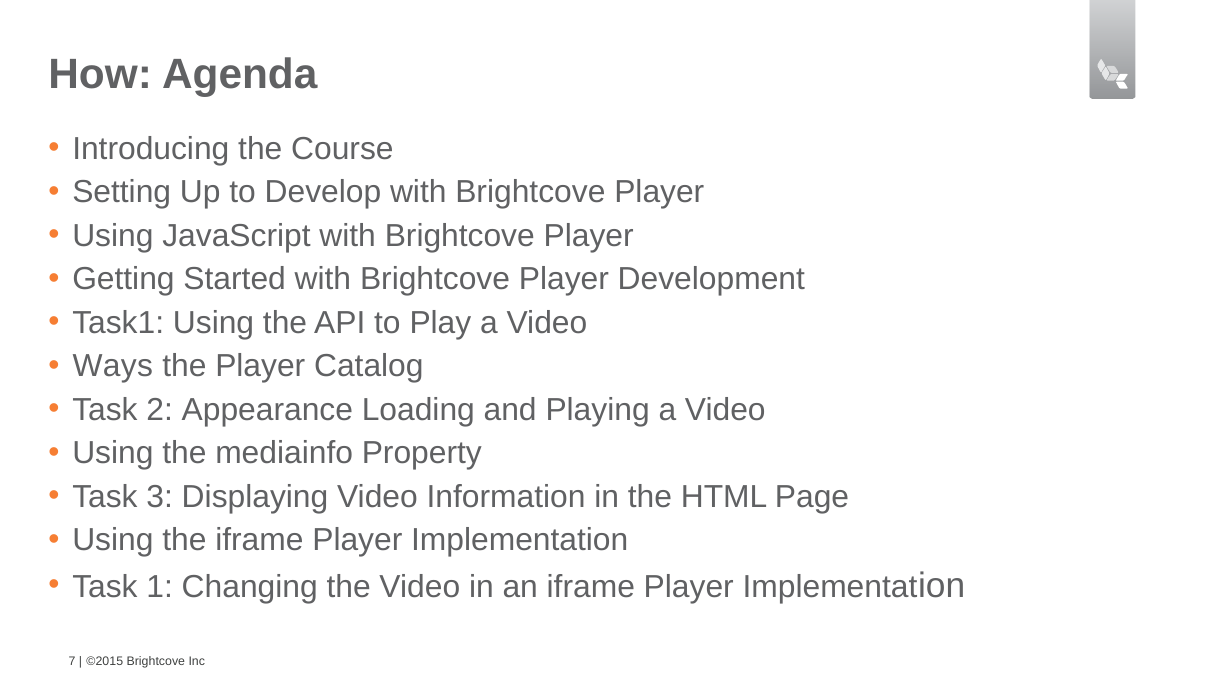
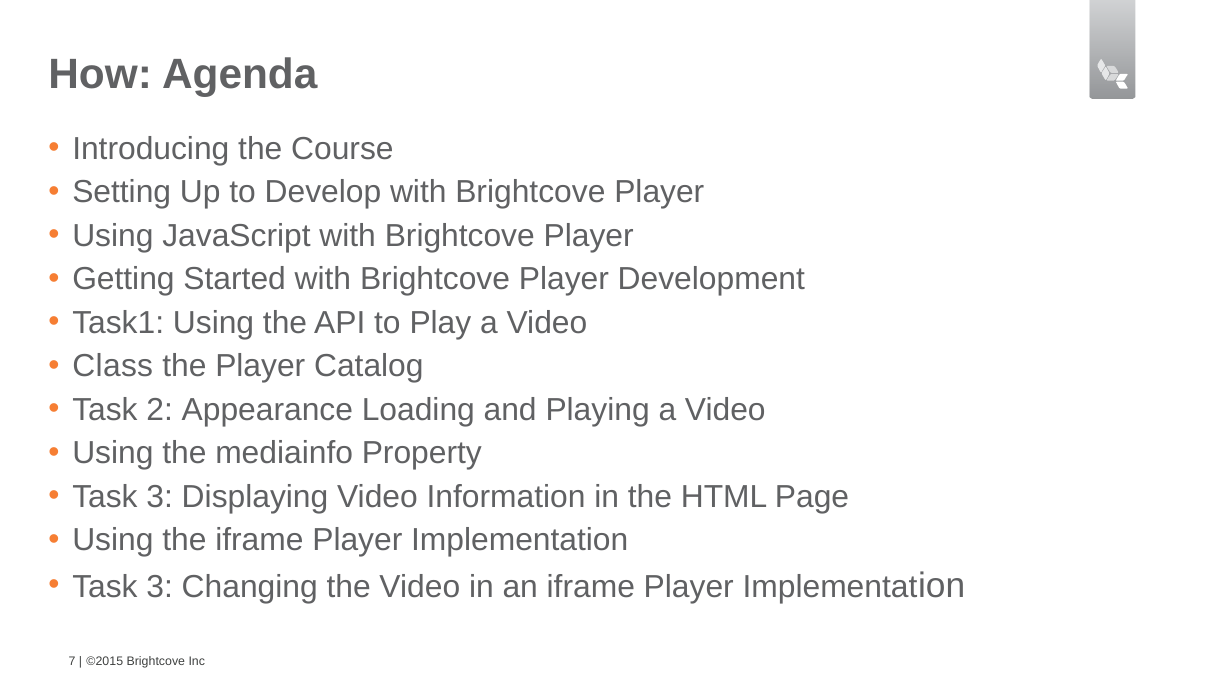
Ways: Ways -> Class
1 at (160, 587): 1 -> 3
